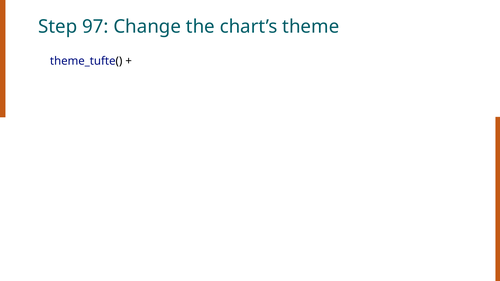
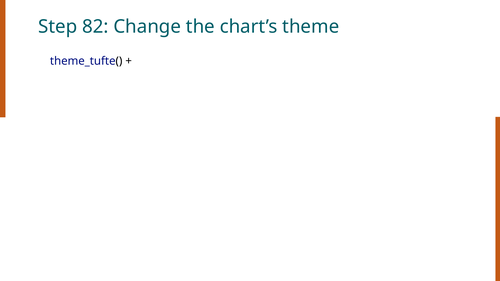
97: 97 -> 82
